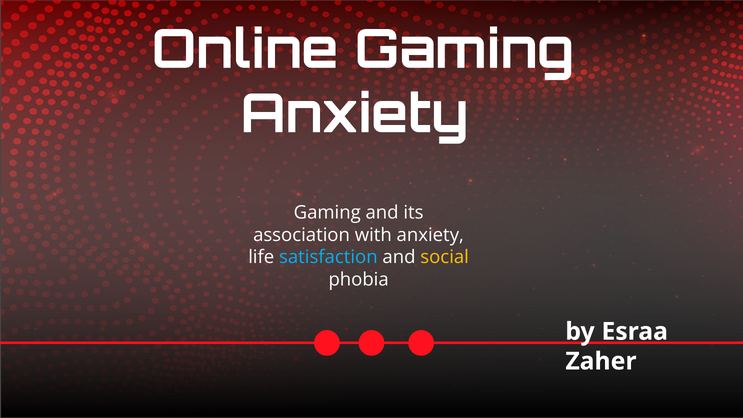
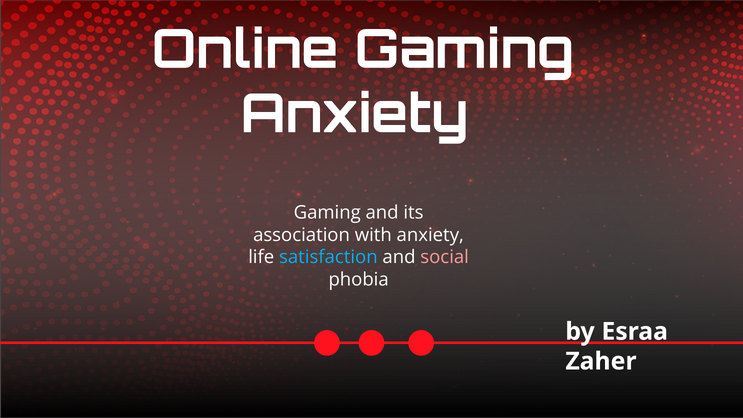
social colour: yellow -> pink
